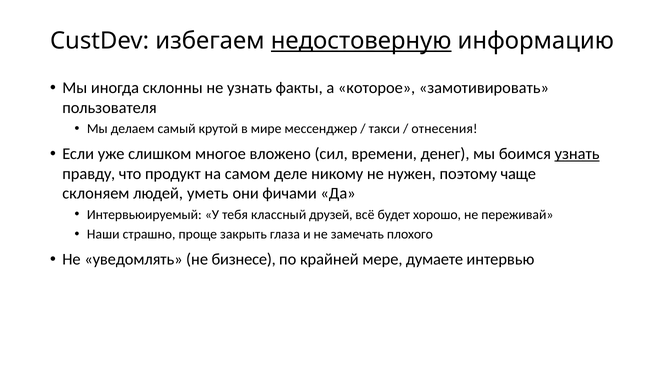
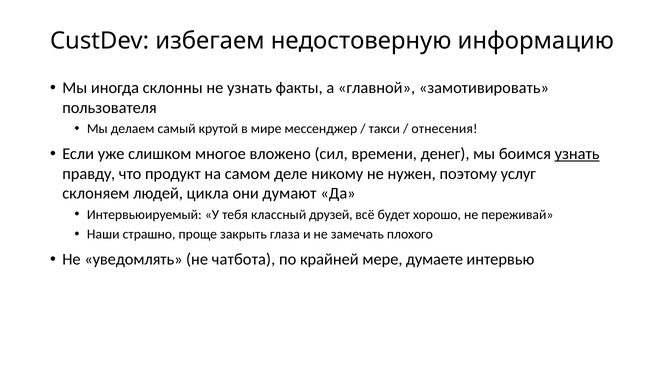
недостоверную underline: present -> none
которое: которое -> главной
чаще: чаще -> услуг
уметь: уметь -> цикла
фичами: фичами -> думают
бизнесе: бизнесе -> чатбота
